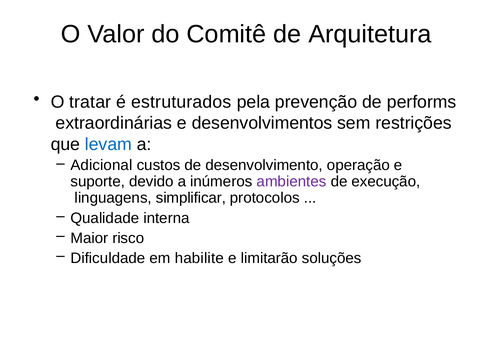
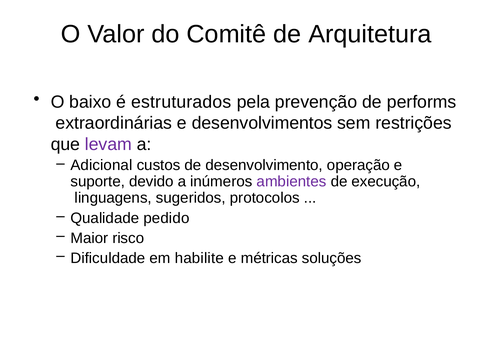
tratar: tratar -> baixo
levam colour: blue -> purple
simplificar: simplificar -> sugeridos
interna: interna -> pedido
limitarão: limitarão -> métricas
